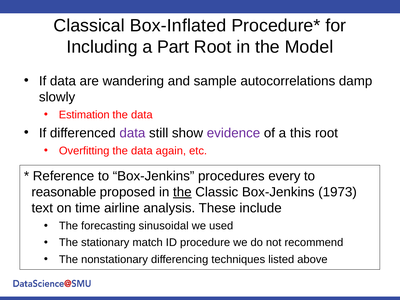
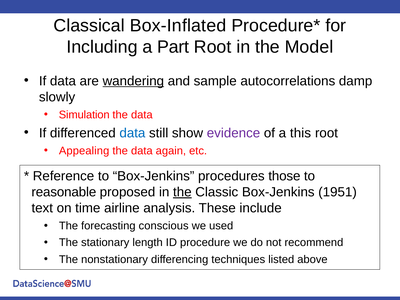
wandering underline: none -> present
Estimation: Estimation -> Simulation
data at (132, 133) colour: purple -> blue
Overfitting: Overfitting -> Appealing
every: every -> those
1973: 1973 -> 1951
sinusoidal: sinusoidal -> conscious
match: match -> length
